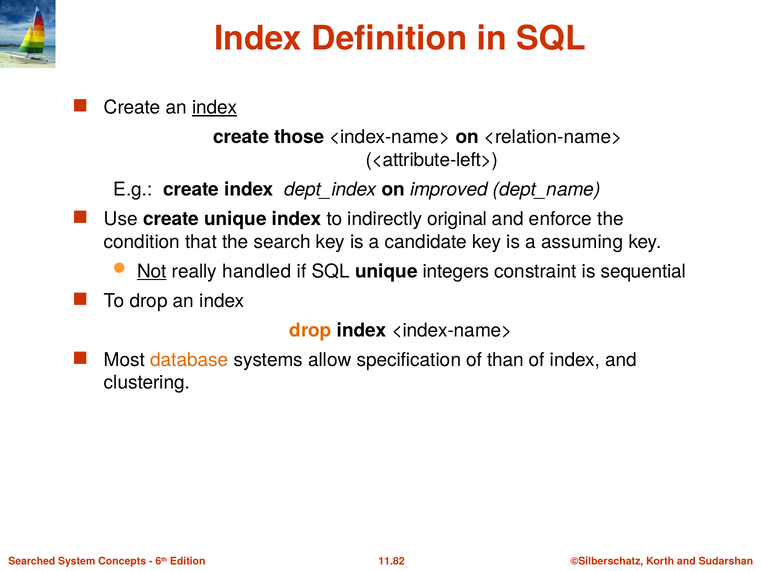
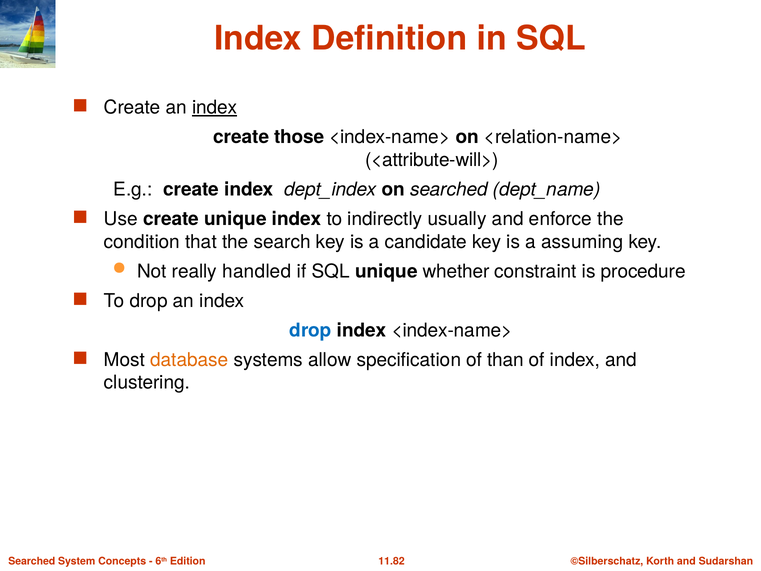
<attribute-left>: <attribute-left> -> <attribute-will>
on improved: improved -> searched
original: original -> usually
Not underline: present -> none
integers: integers -> whether
sequential: sequential -> procedure
drop at (311, 330) colour: orange -> blue
